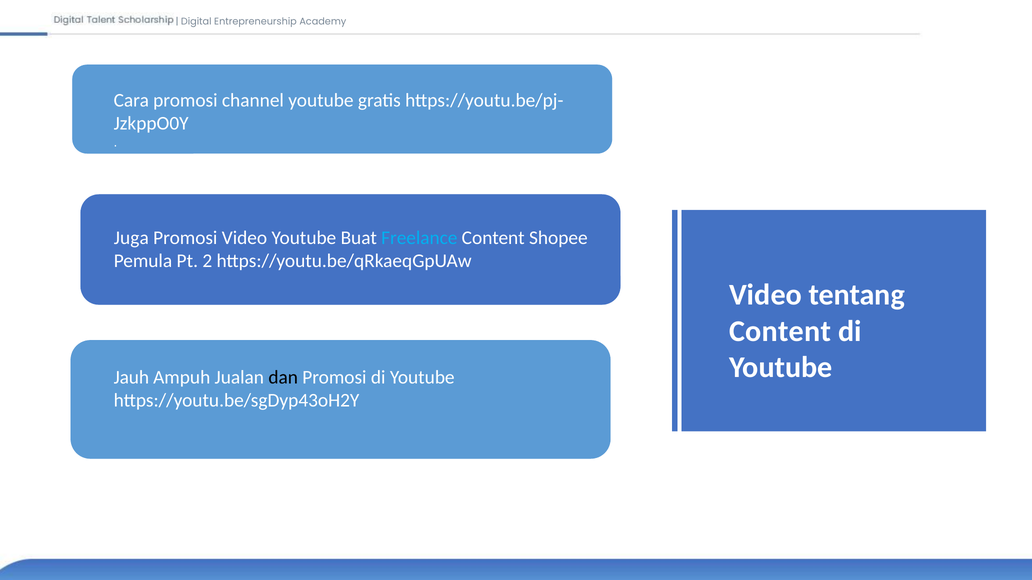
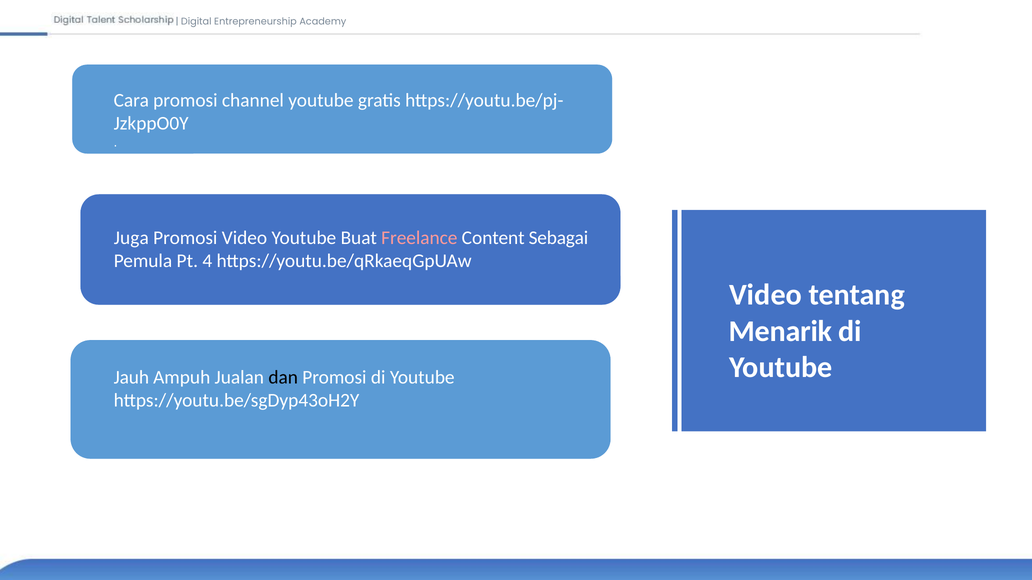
Freelance colour: light blue -> pink
Shopee: Shopee -> Sebagai
2: 2 -> 4
Content at (780, 331): Content -> Menarik
